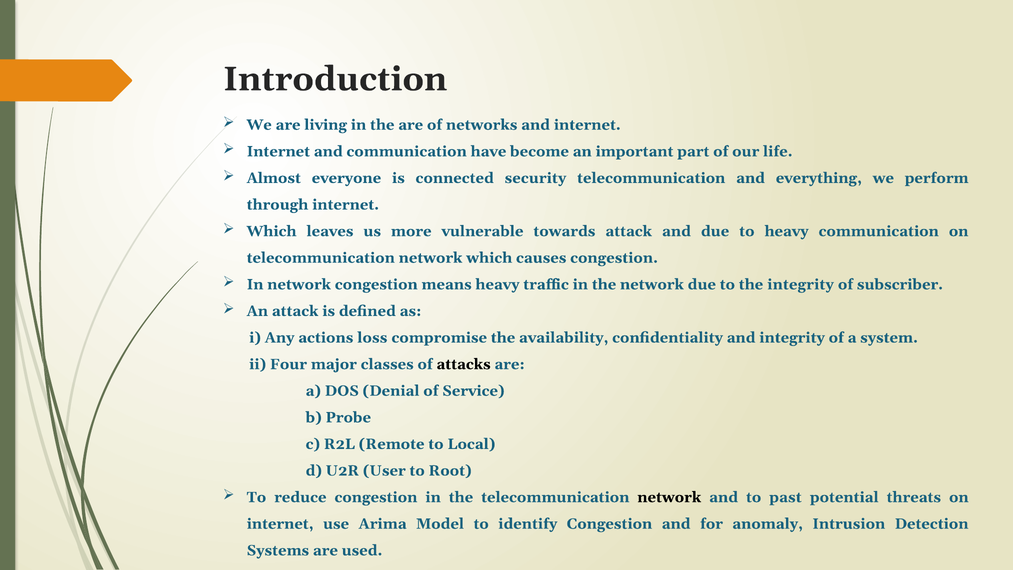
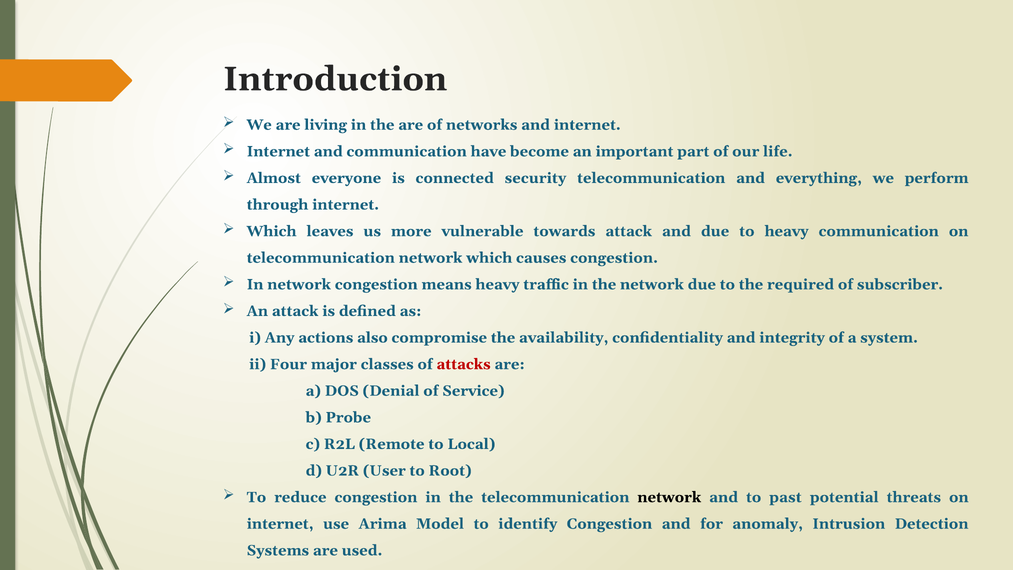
the integrity: integrity -> required
loss: loss -> also
attacks colour: black -> red
